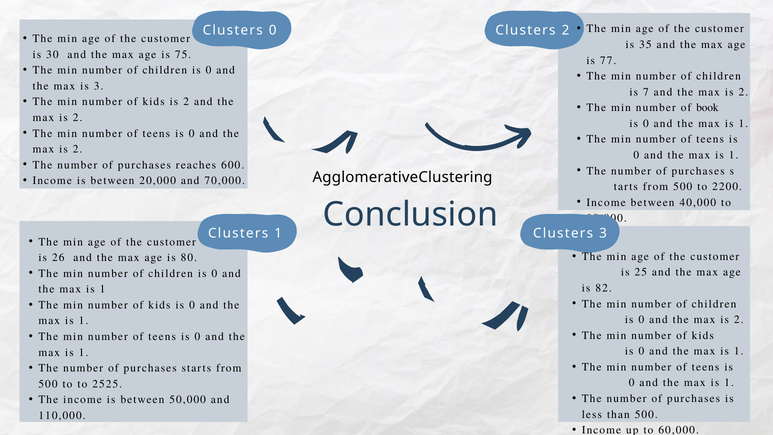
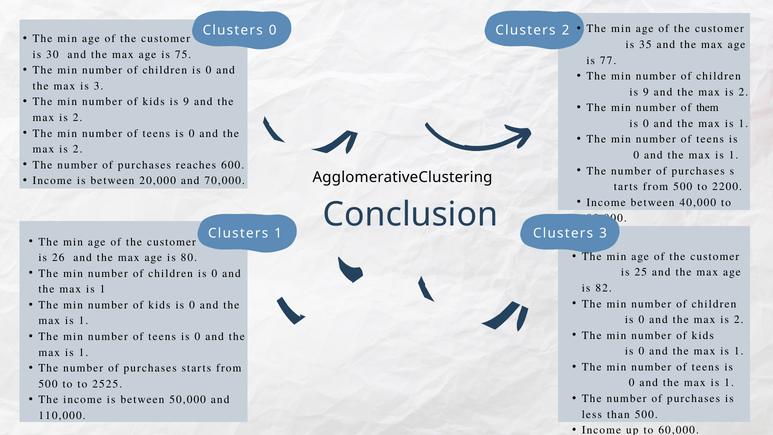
7 at (646, 92): 7 -> 9
kids is 2: 2 -> 9
book: book -> them
